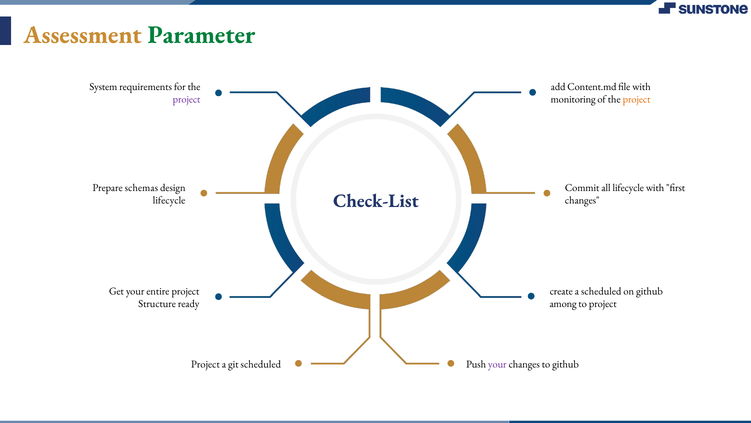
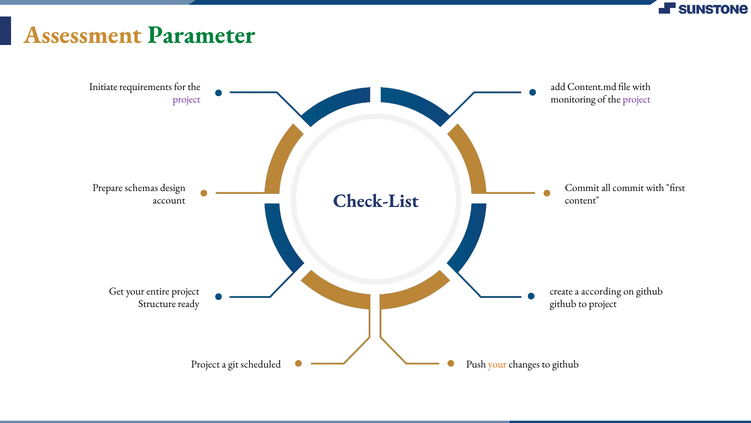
System: System -> Initiate
project at (637, 99) colour: orange -> purple
all lifecycle: lifecycle -> commit
lifecycle at (169, 200): lifecycle -> account
changes at (582, 200): changes -> content
a scheduled: scheduled -> according
among at (563, 303): among -> github
your at (497, 364) colour: purple -> orange
